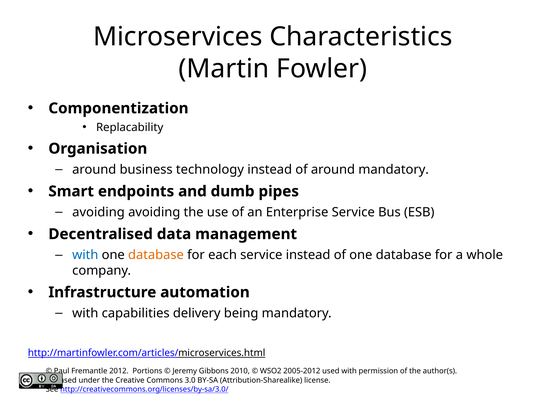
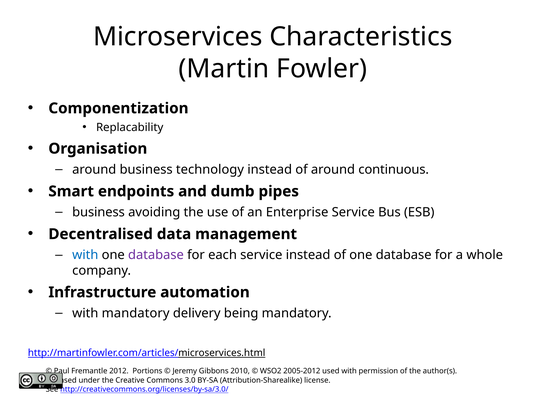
around mandatory: mandatory -> continuous
avoiding at (98, 213): avoiding -> business
database at (156, 255) colour: orange -> purple
with capabilities: capabilities -> mandatory
